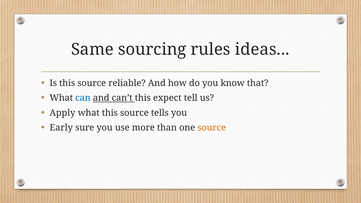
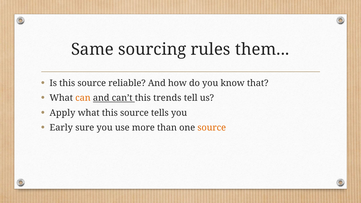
ideas: ideas -> them
can colour: blue -> orange
expect: expect -> trends
